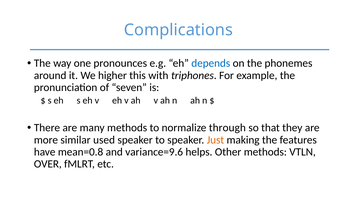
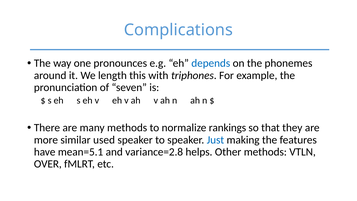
higher: higher -> length
through: through -> rankings
Just colour: orange -> blue
mean=0.8: mean=0.8 -> mean=5.1
variance=9.6: variance=9.6 -> variance=2.8
